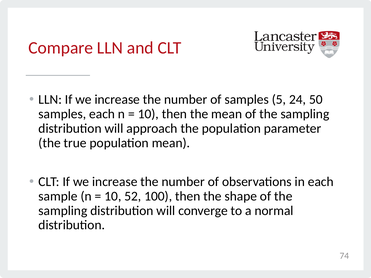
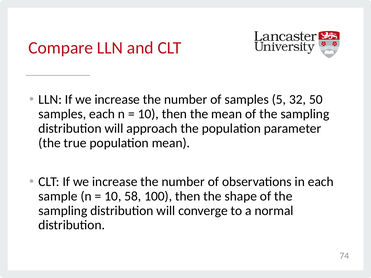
24: 24 -> 32
52: 52 -> 58
